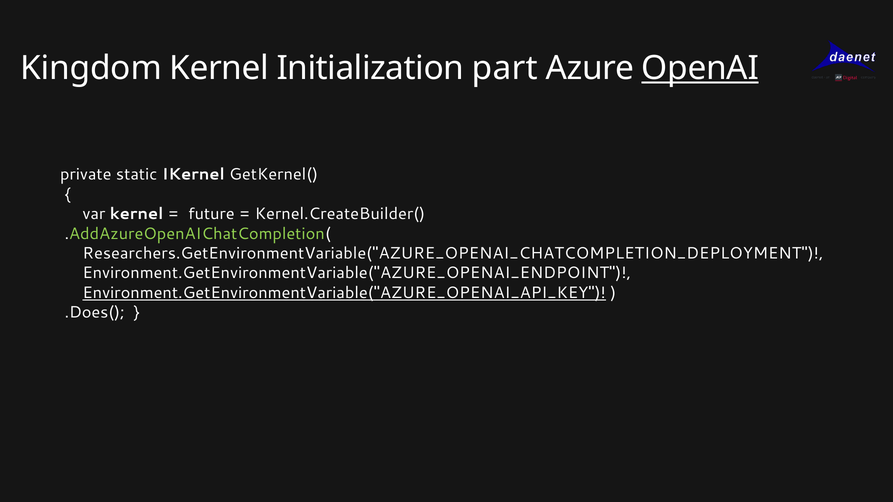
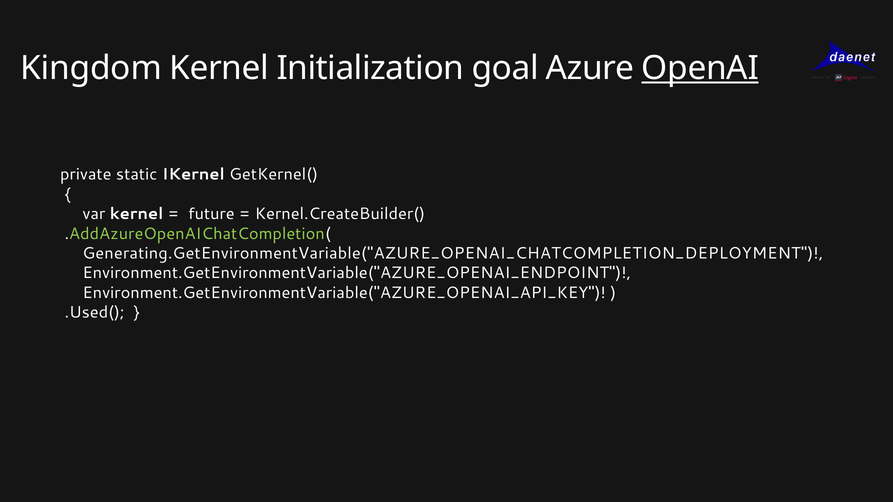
part: part -> goal
Researchers.GetEnvironmentVariable("AZURE_OPENAI_CHATCOMPLETION_DEPLOYMENT: Researchers.GetEnvironmentVariable("AZURE_OPENAI_CHATCOMPLETION_DEPLOYMENT -> Generating.GetEnvironmentVariable("AZURE_OPENAI_CHATCOMPLETION_DEPLOYMENT
Environment.GetEnvironmentVariable("AZURE_OPENAI_API_KEY underline: present -> none
.Does(: .Does( -> .Used(
